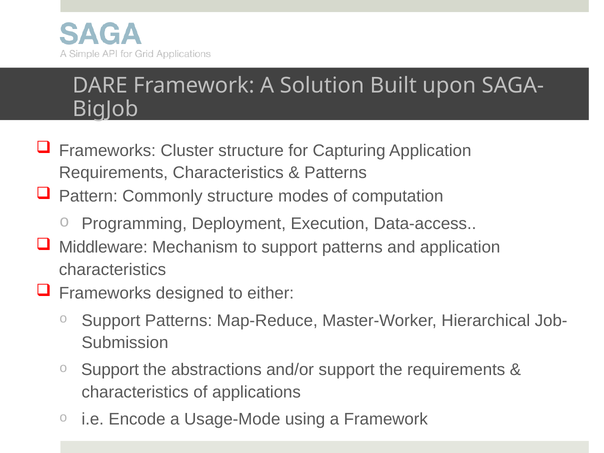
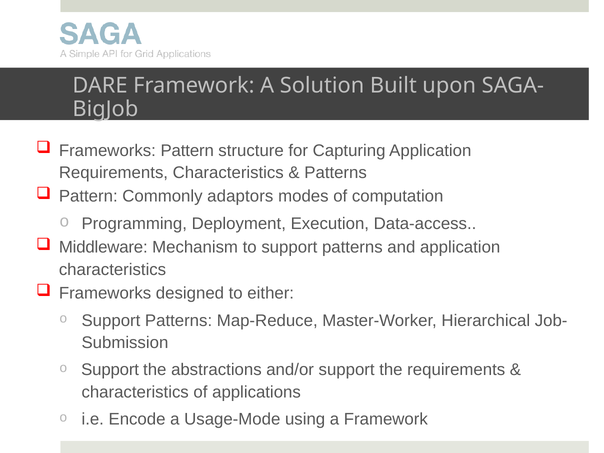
Frameworks Cluster: Cluster -> Pattern
Commonly structure: structure -> adaptors
